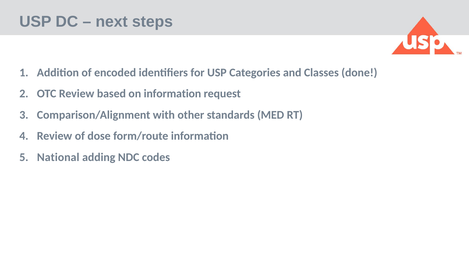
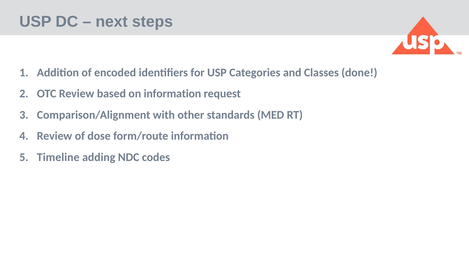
National: National -> Timeline
